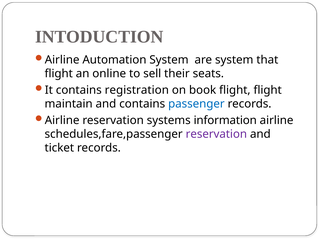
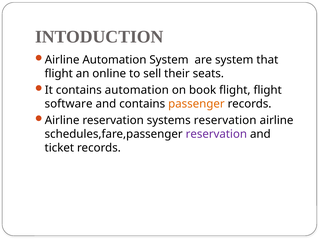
contains registration: registration -> automation
maintain: maintain -> software
passenger colour: blue -> orange
systems information: information -> reservation
